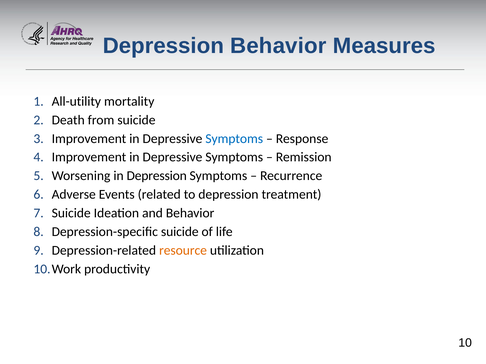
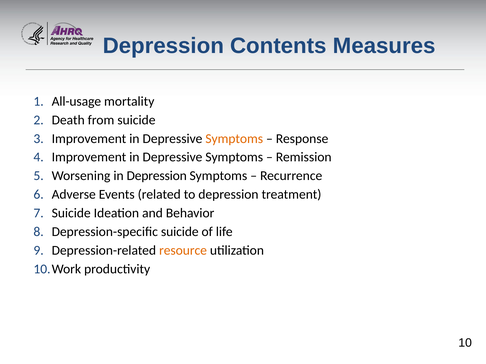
Depression Behavior: Behavior -> Contents
All-utility: All-utility -> All-usage
Symptoms at (234, 139) colour: blue -> orange
